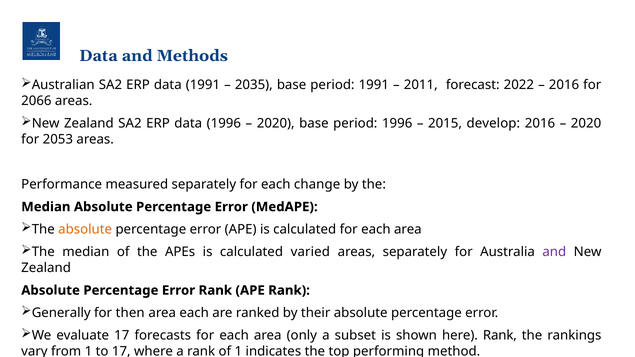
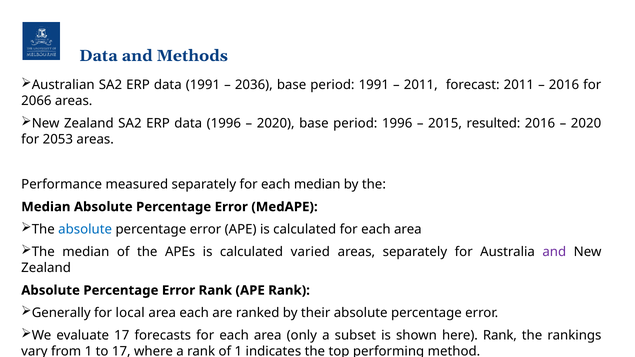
2035: 2035 -> 2036
forecast 2022: 2022 -> 2011
develop: develop -> resulted
each change: change -> median
absolute at (85, 230) colour: orange -> blue
then: then -> local
